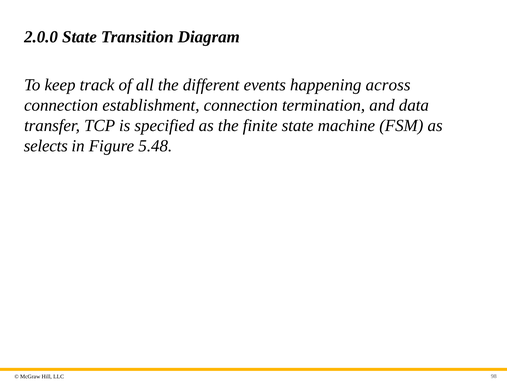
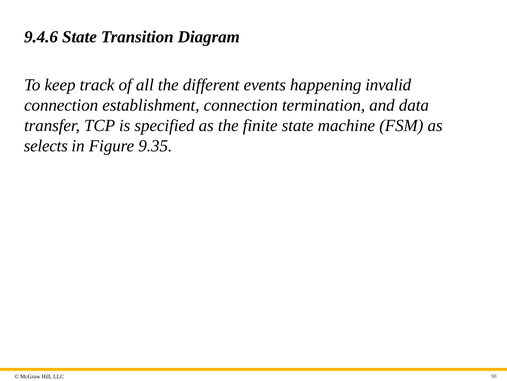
2.0.0: 2.0.0 -> 9.4.6
across: across -> invalid
5.48: 5.48 -> 9.35
